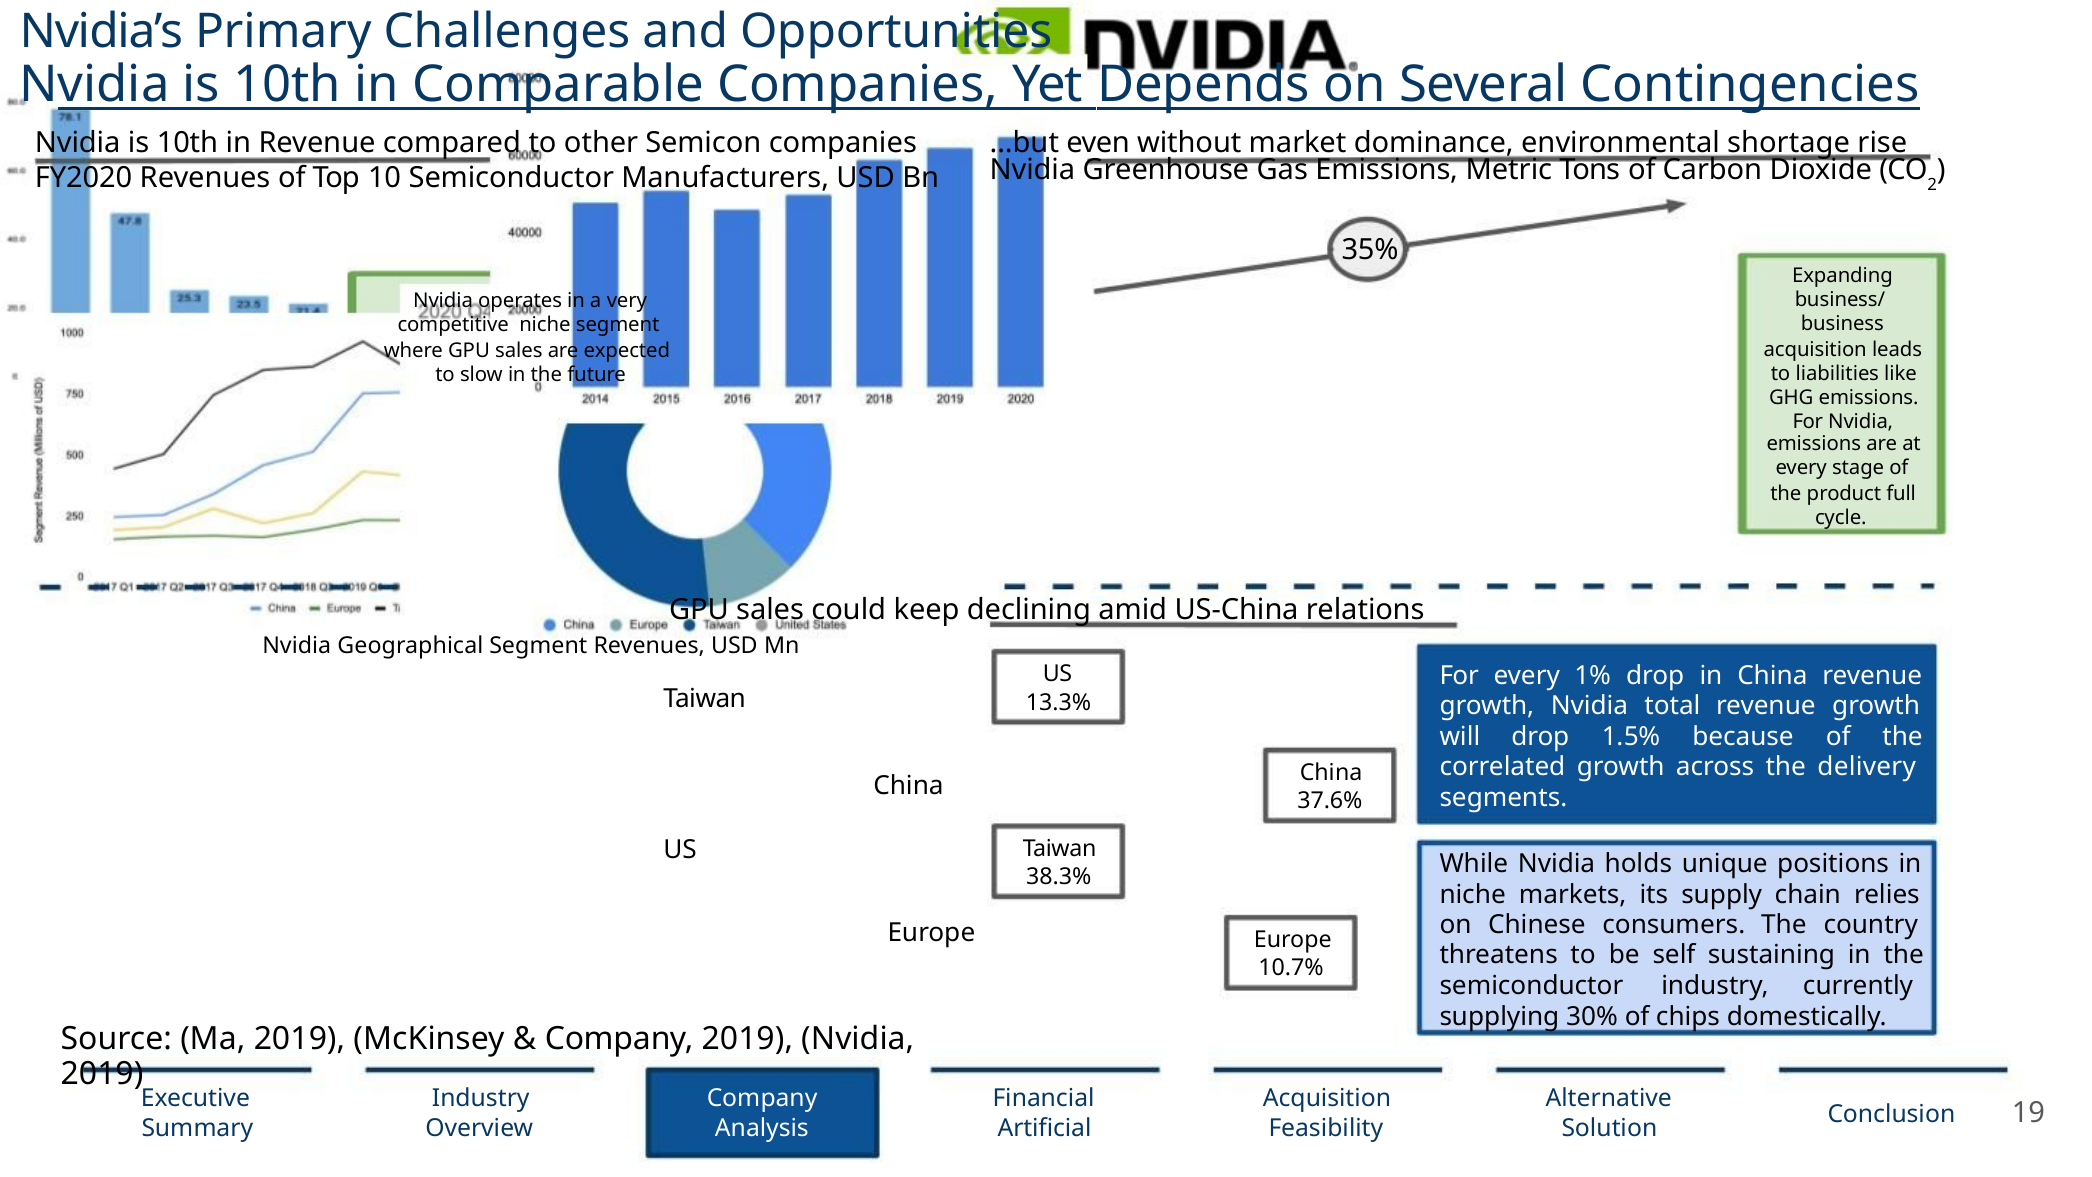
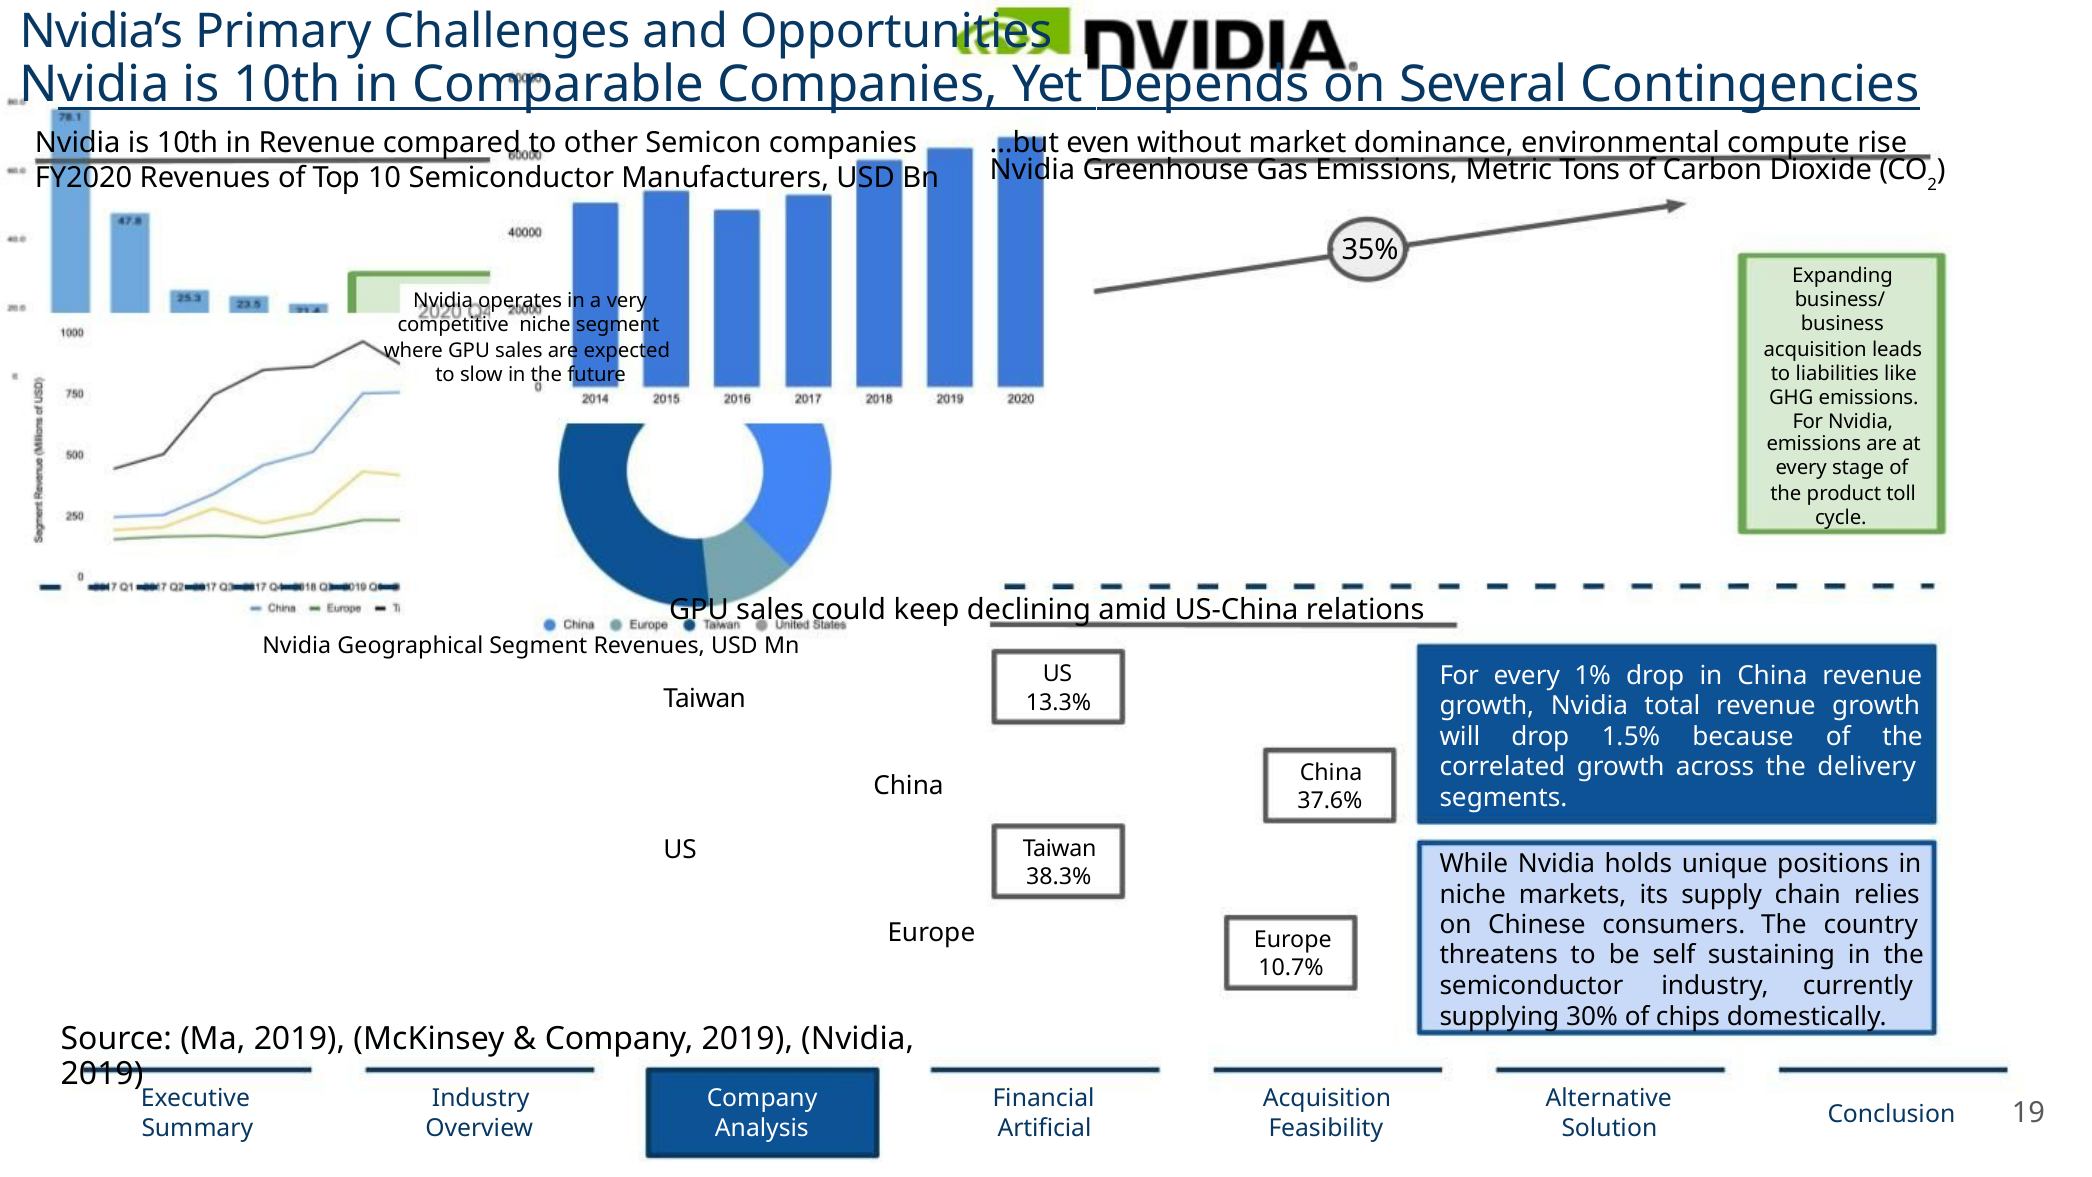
shortage: shortage -> compute
full: full -> toll
